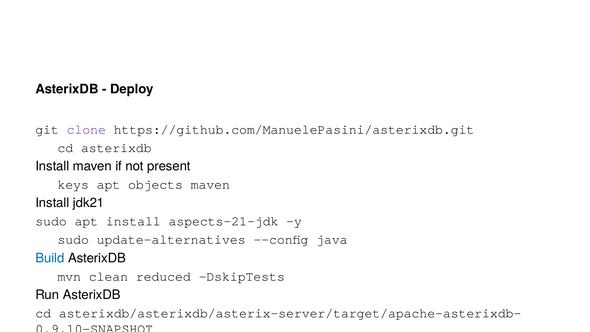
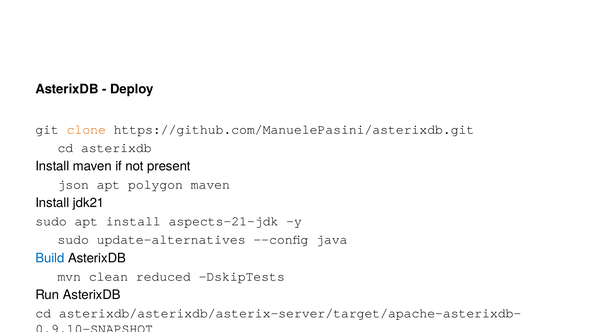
clone colour: purple -> orange
keys: keys -> json
apt objects: objects -> polygon
